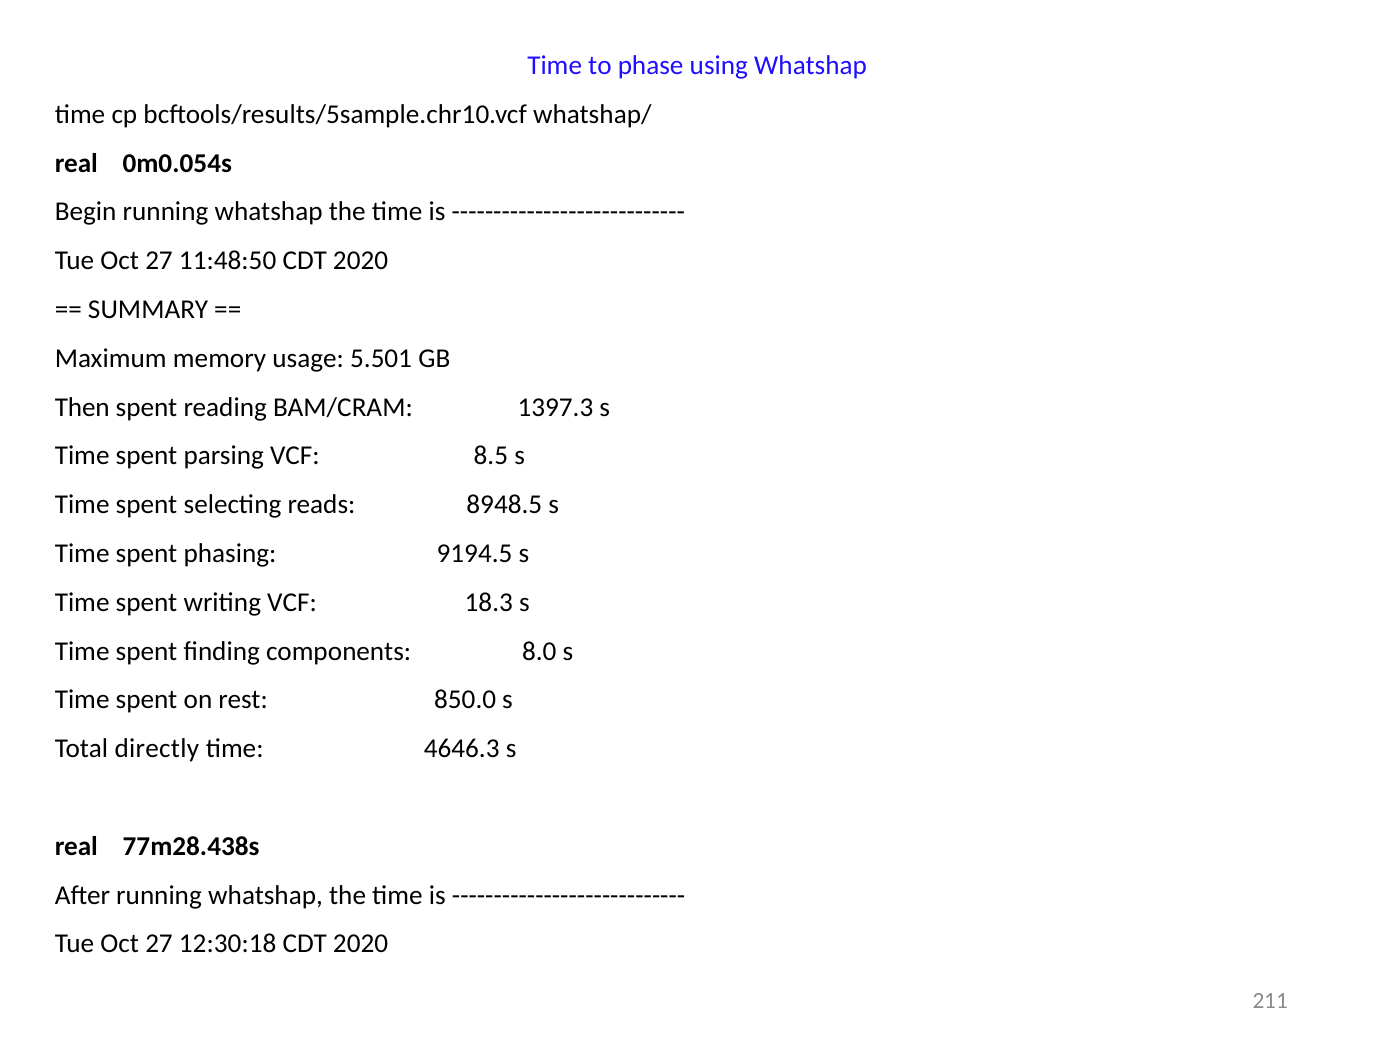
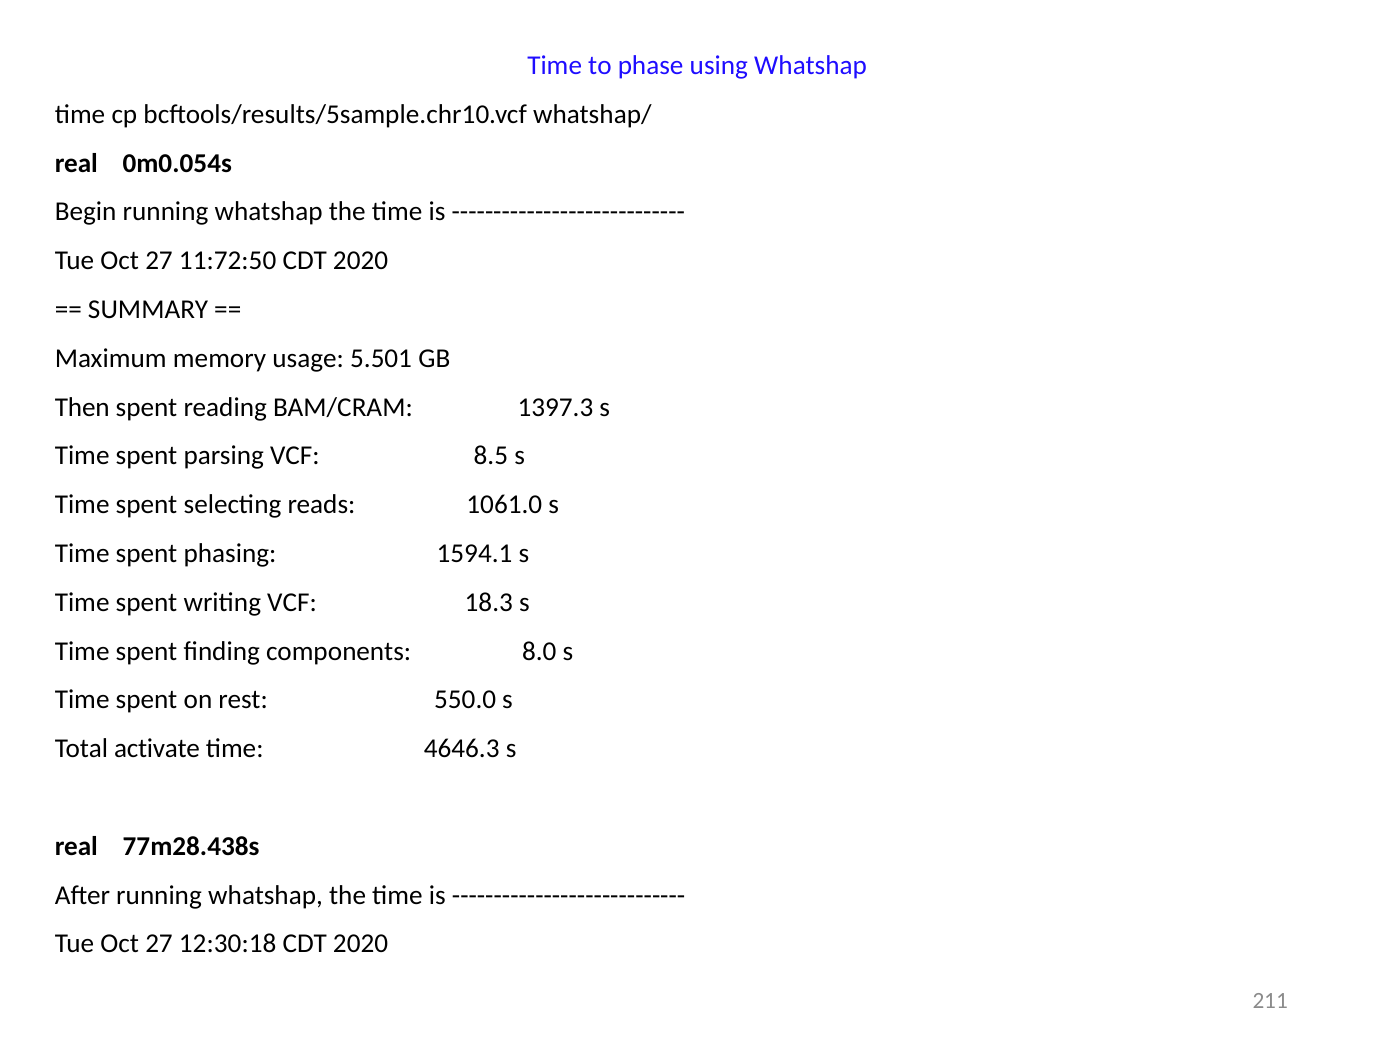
11:48:50: 11:48:50 -> 11:72:50
8948.5: 8948.5 -> 1061.0
9194.5: 9194.5 -> 1594.1
850.0: 850.0 -> 550.0
directly: directly -> activate
